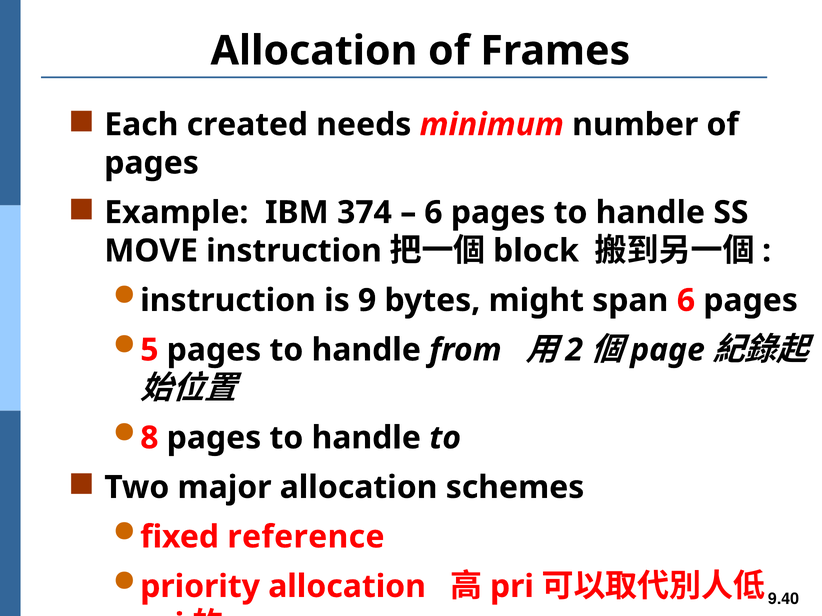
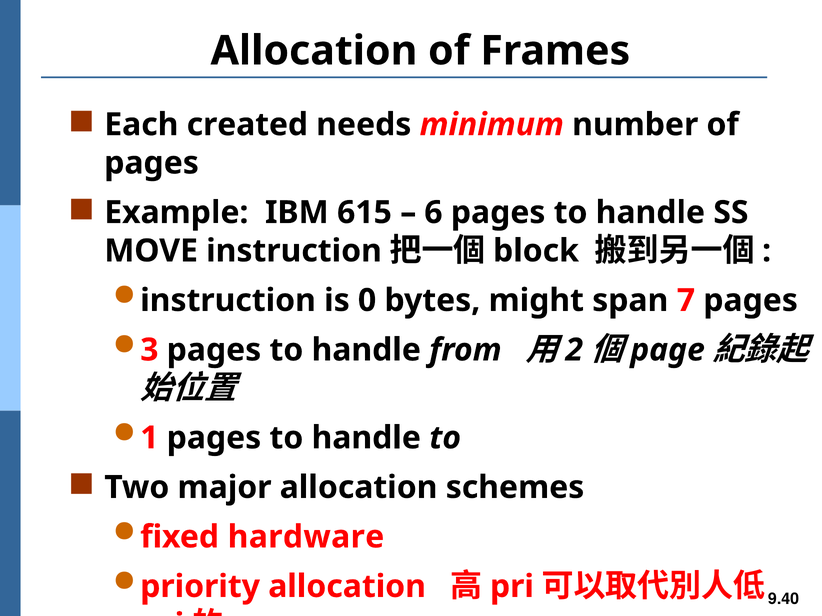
374: 374 -> 615
9: 9 -> 0
span 6: 6 -> 7
5: 5 -> 3
8: 8 -> 1
reference: reference -> hardware
